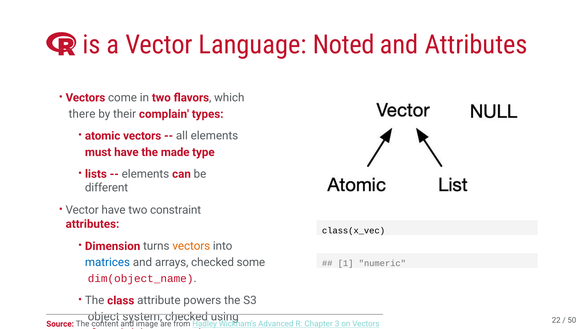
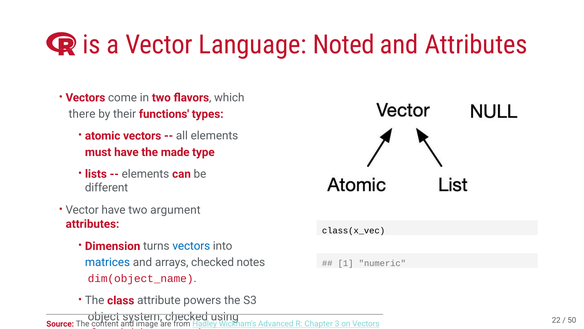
complain: complain -> functions
constraint: constraint -> argument
vectors at (191, 246) colour: orange -> blue
some: some -> notes
